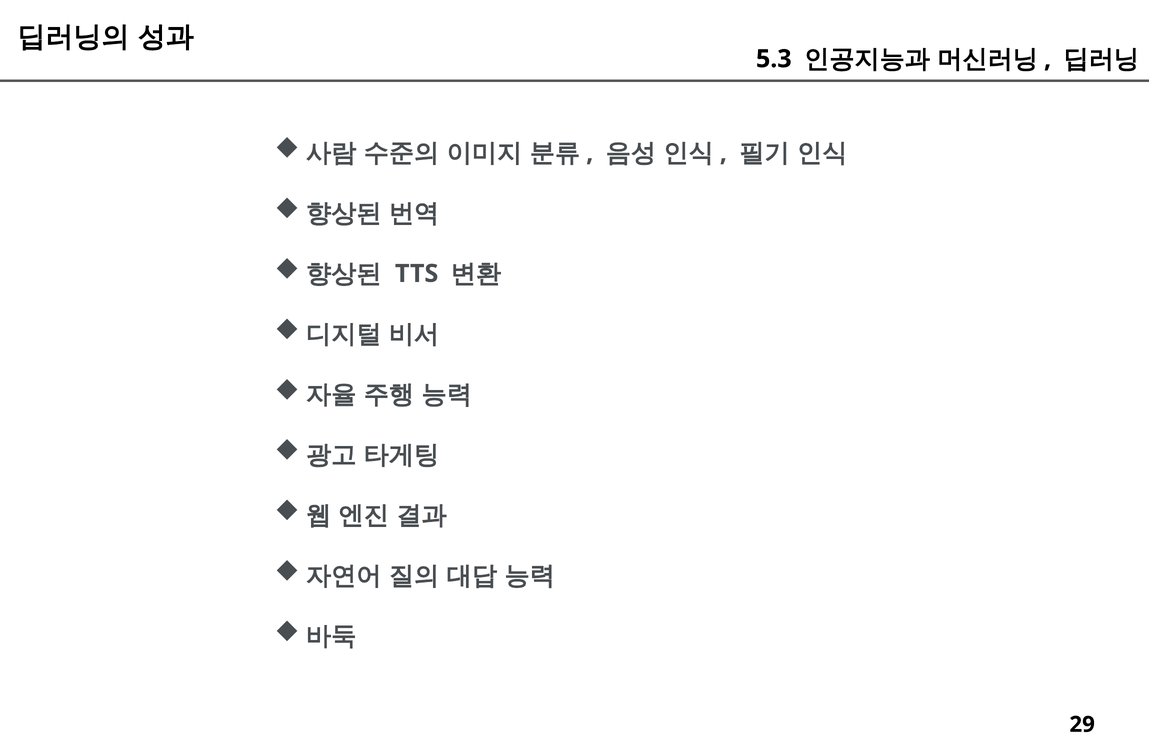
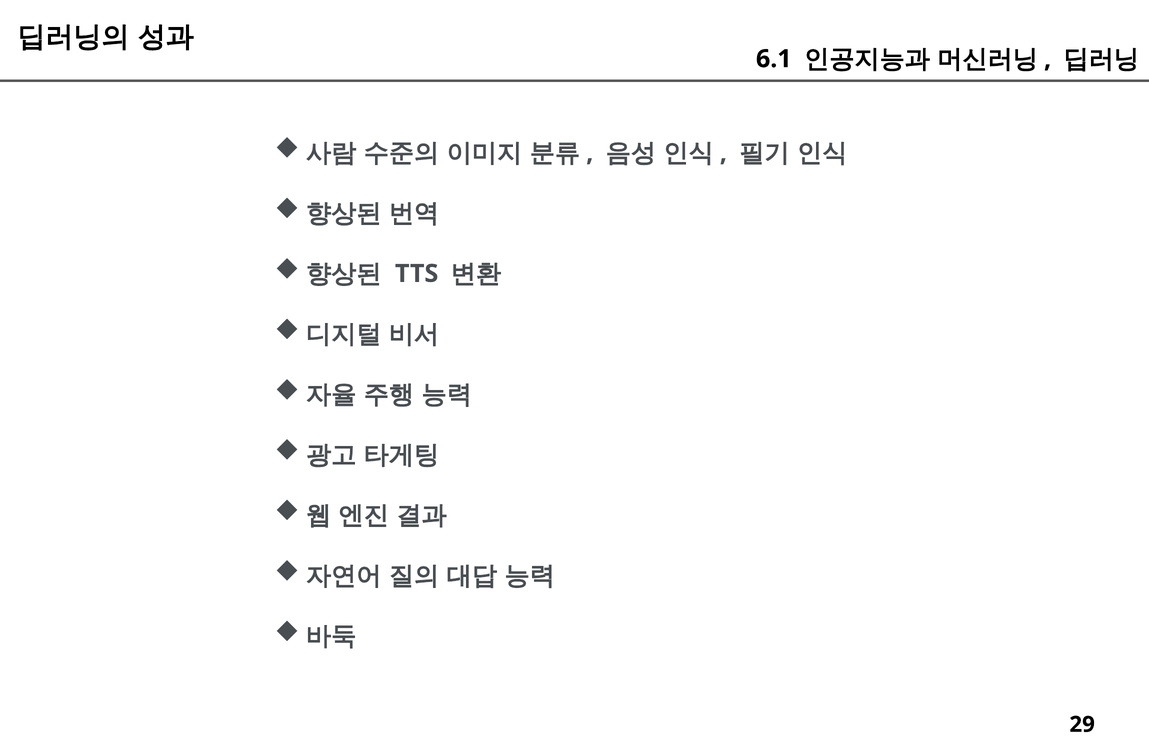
5.3: 5.3 -> 6.1
